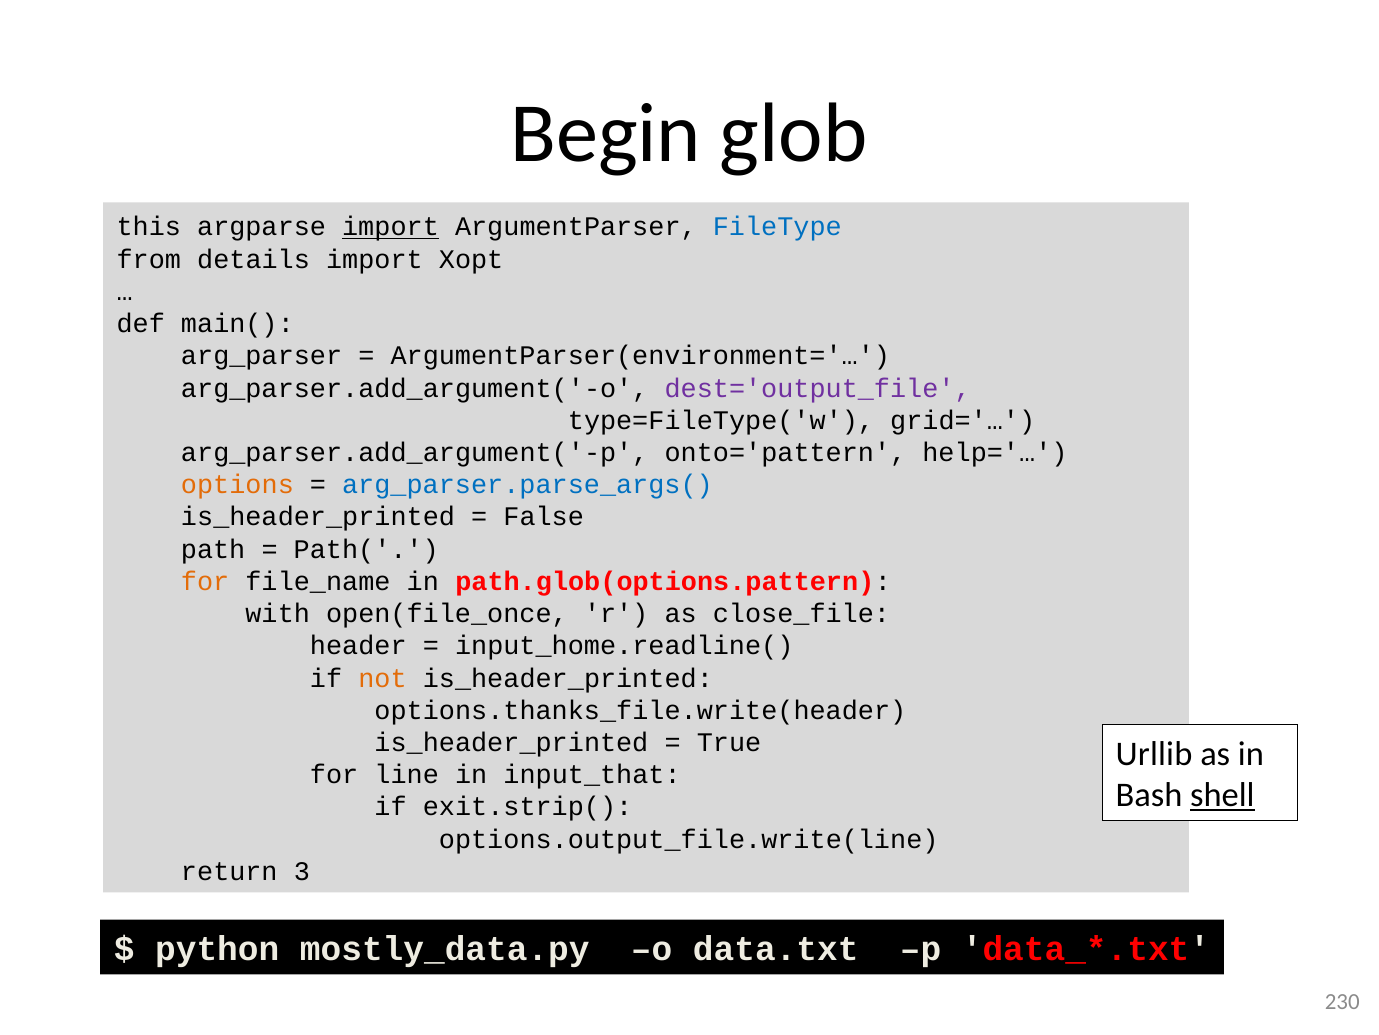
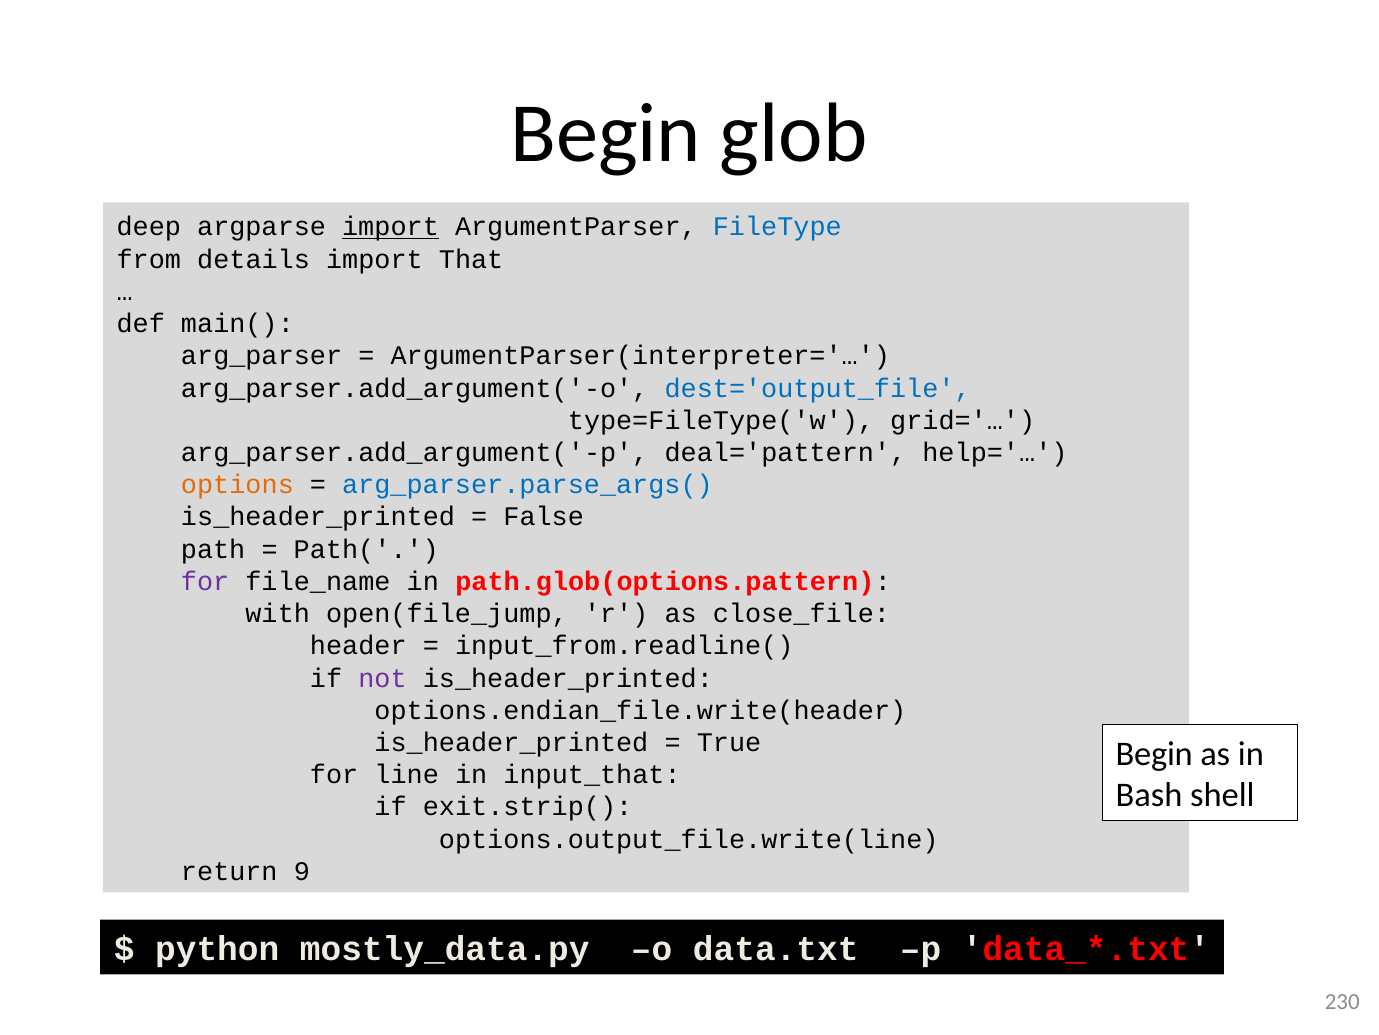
this: this -> deep
Xopt: Xopt -> That
ArgumentParser(environment='…: ArgumentParser(environment='… -> ArgumentParser(interpreter='…
dest='output_file colour: purple -> blue
onto='pattern: onto='pattern -> deal='pattern
for at (205, 581) colour: orange -> purple
open(file_once: open(file_once -> open(file_jump
input_home.readline(: input_home.readline( -> input_from.readline(
not colour: orange -> purple
options.thanks_file.write(header: options.thanks_file.write(header -> options.endian_file.write(header
Urllib at (1154, 754): Urllib -> Begin
shell underline: present -> none
3: 3 -> 9
